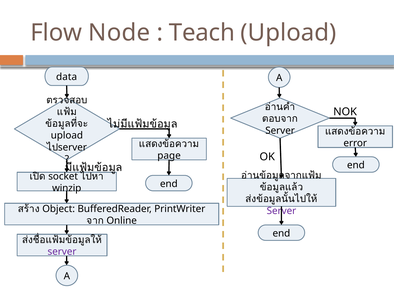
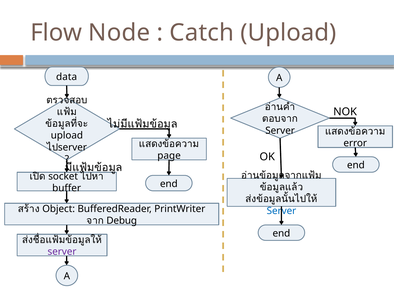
Teach: Teach -> Catch
winzip: winzip -> buffer
Server at (281, 211) colour: purple -> blue
Online: Online -> Debug
